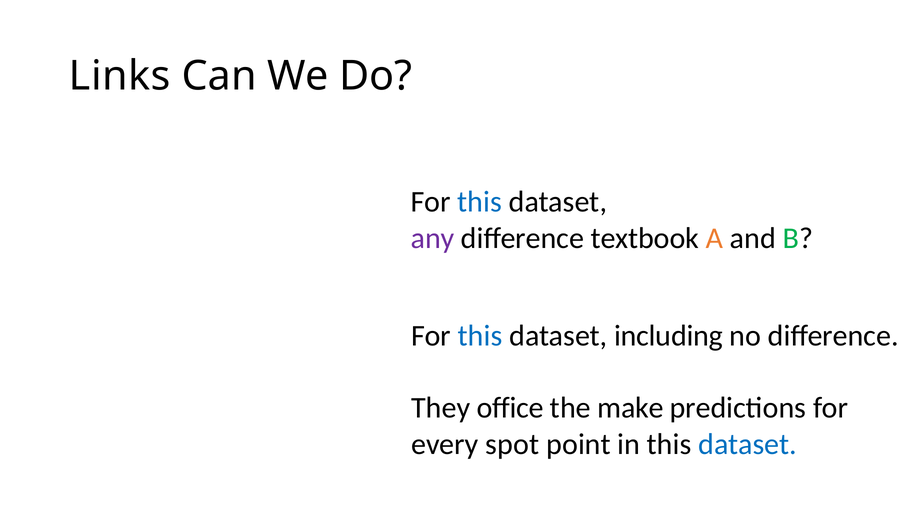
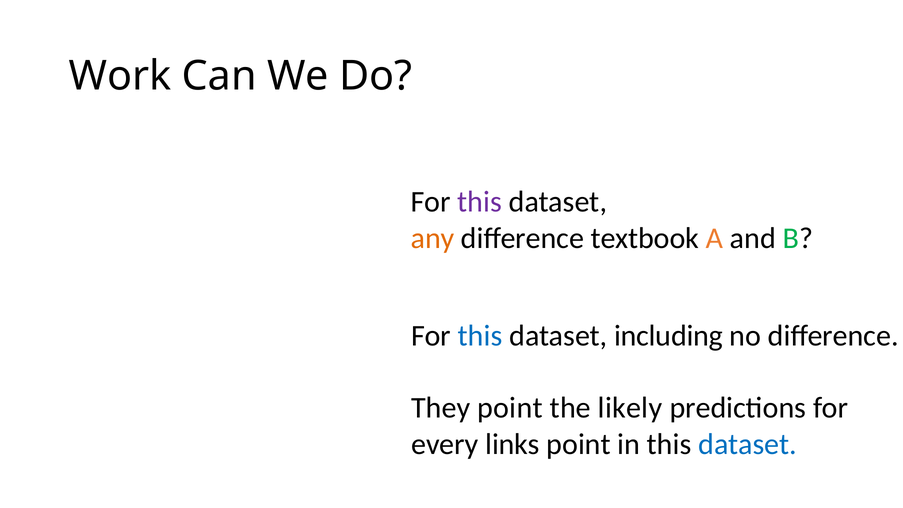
Links: Links -> Work
this at (480, 202) colour: blue -> purple
any colour: purple -> orange
They office: office -> point
make: make -> likely
spot: spot -> links
